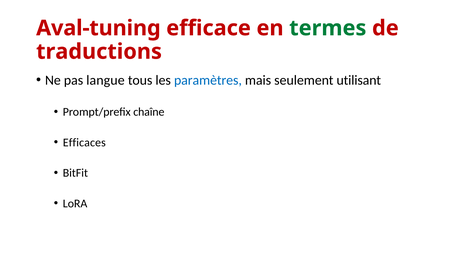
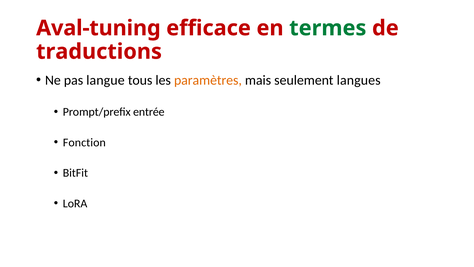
paramètres colour: blue -> orange
utilisant: utilisant -> langues
chaîne: chaîne -> entrée
Efficaces: Efficaces -> Fonction
